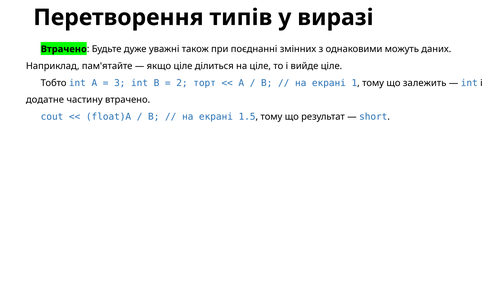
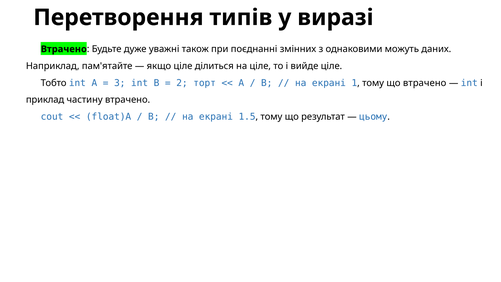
що залежить: залежить -> втрачено
додатне: додатне -> приклад
short: short -> цьому
